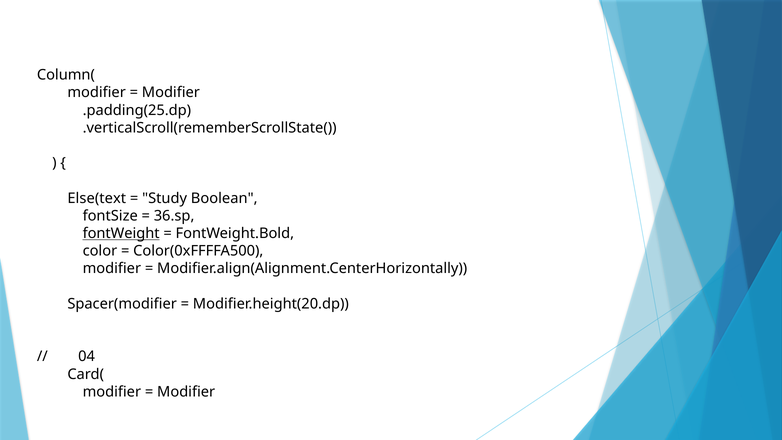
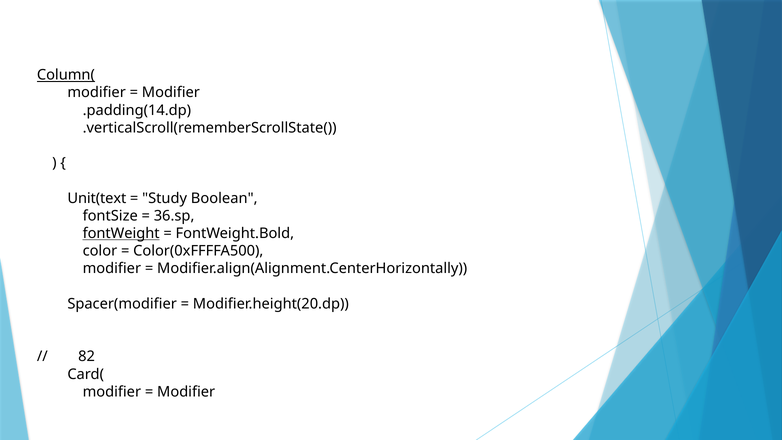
Column( underline: none -> present
.padding(25.dp: .padding(25.dp -> .padding(14.dp
Else(text: Else(text -> Unit(text
04: 04 -> 82
